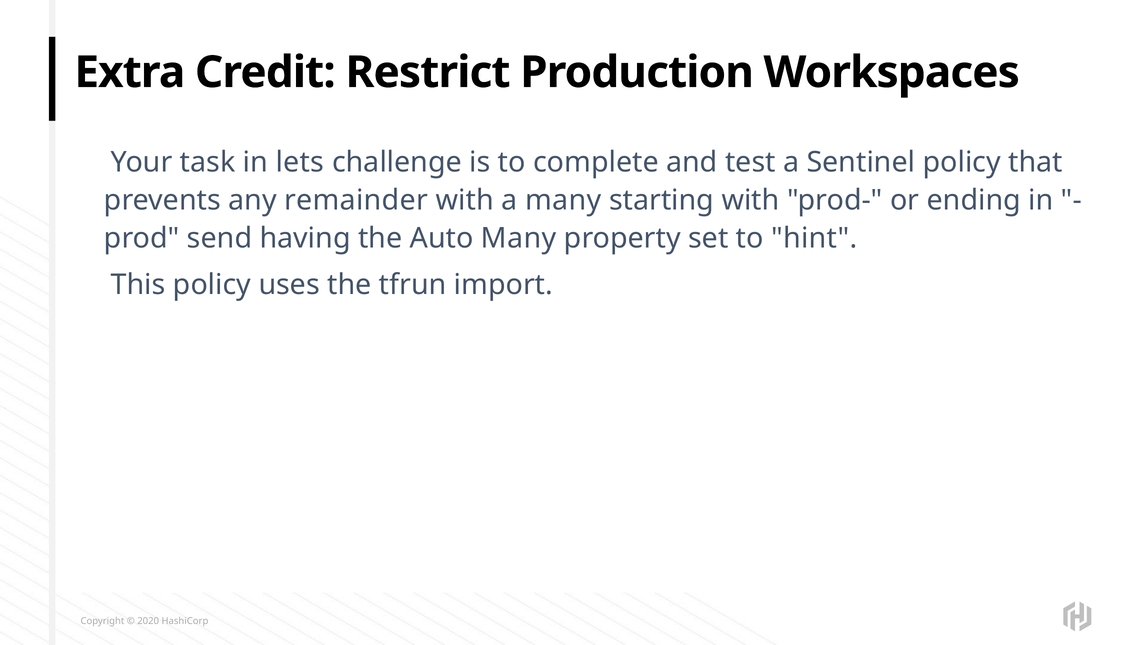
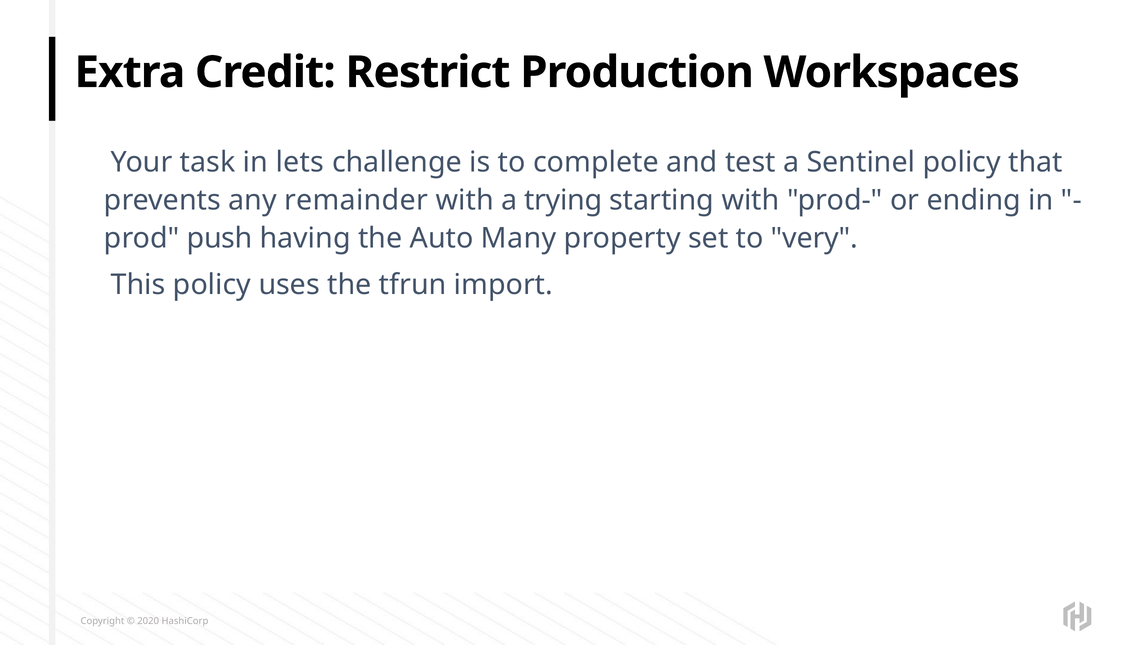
a many: many -> trying
send: send -> push
hint: hint -> very
